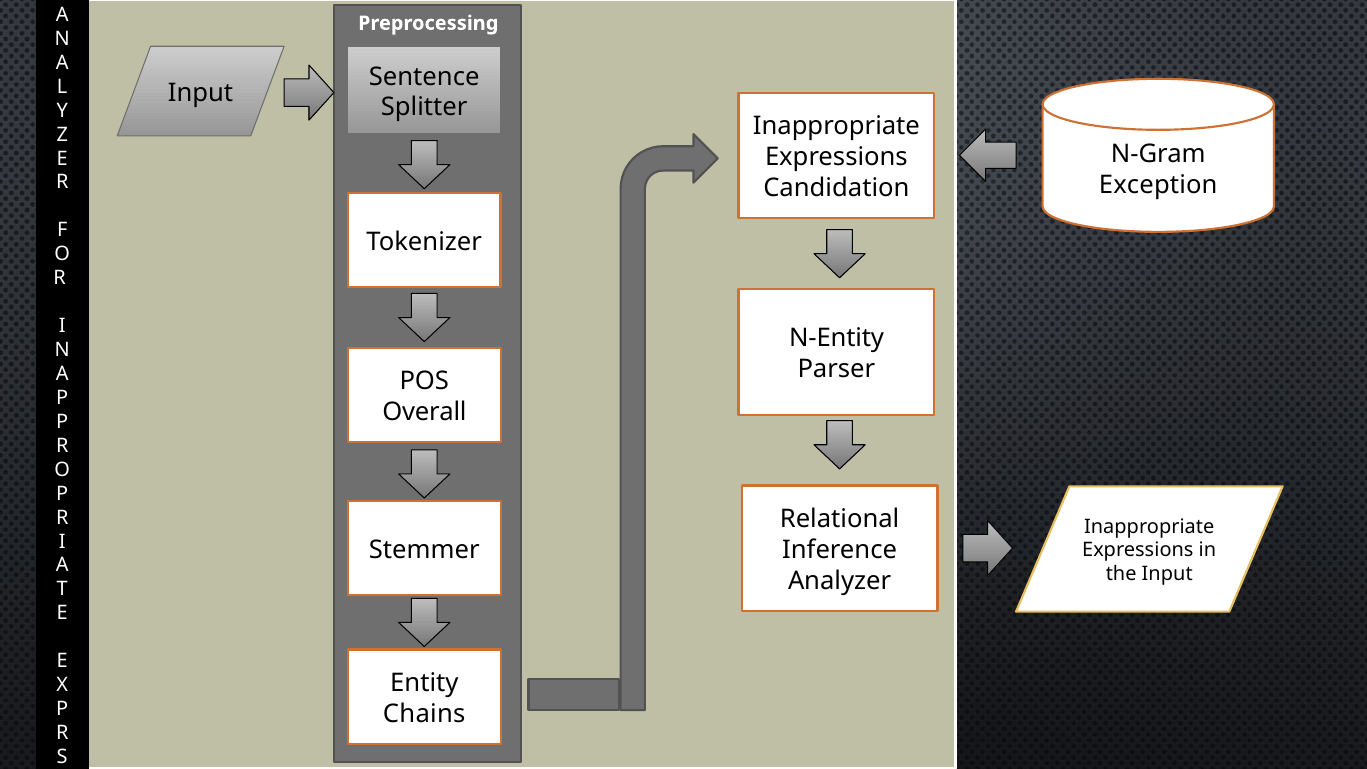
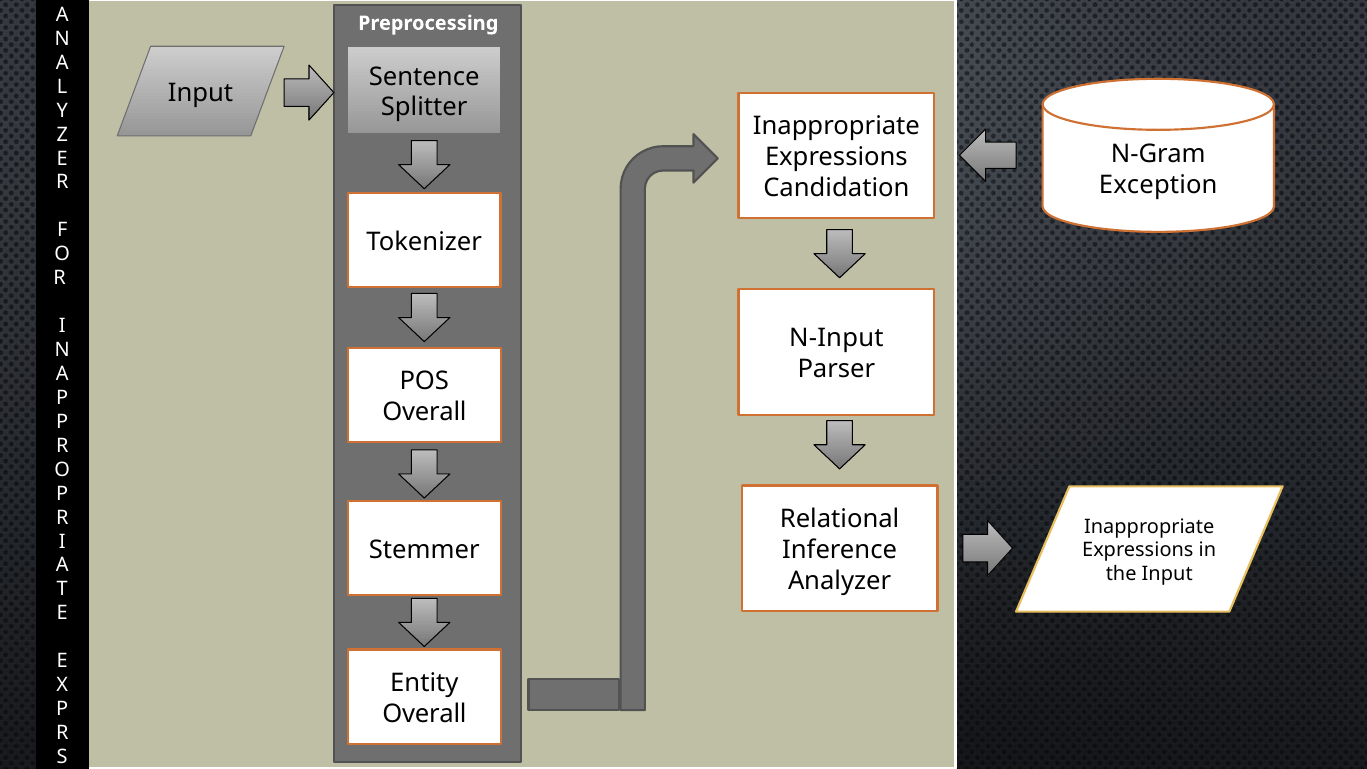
N-Entity: N-Entity -> N-Input
Chains at (424, 714): Chains -> Overall
